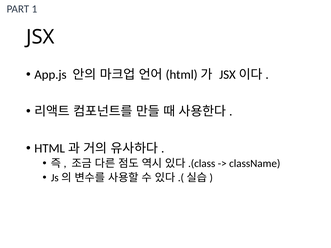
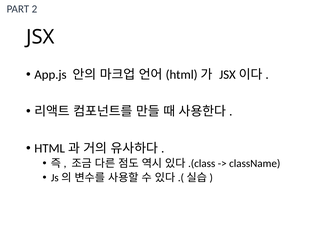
1: 1 -> 2
